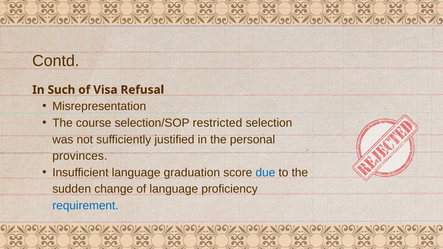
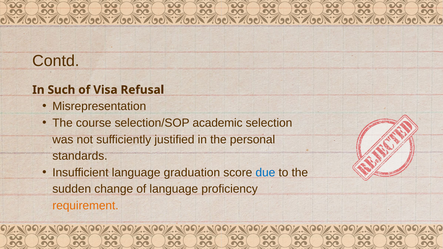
restricted: restricted -> academic
provinces: provinces -> standards
requirement colour: blue -> orange
